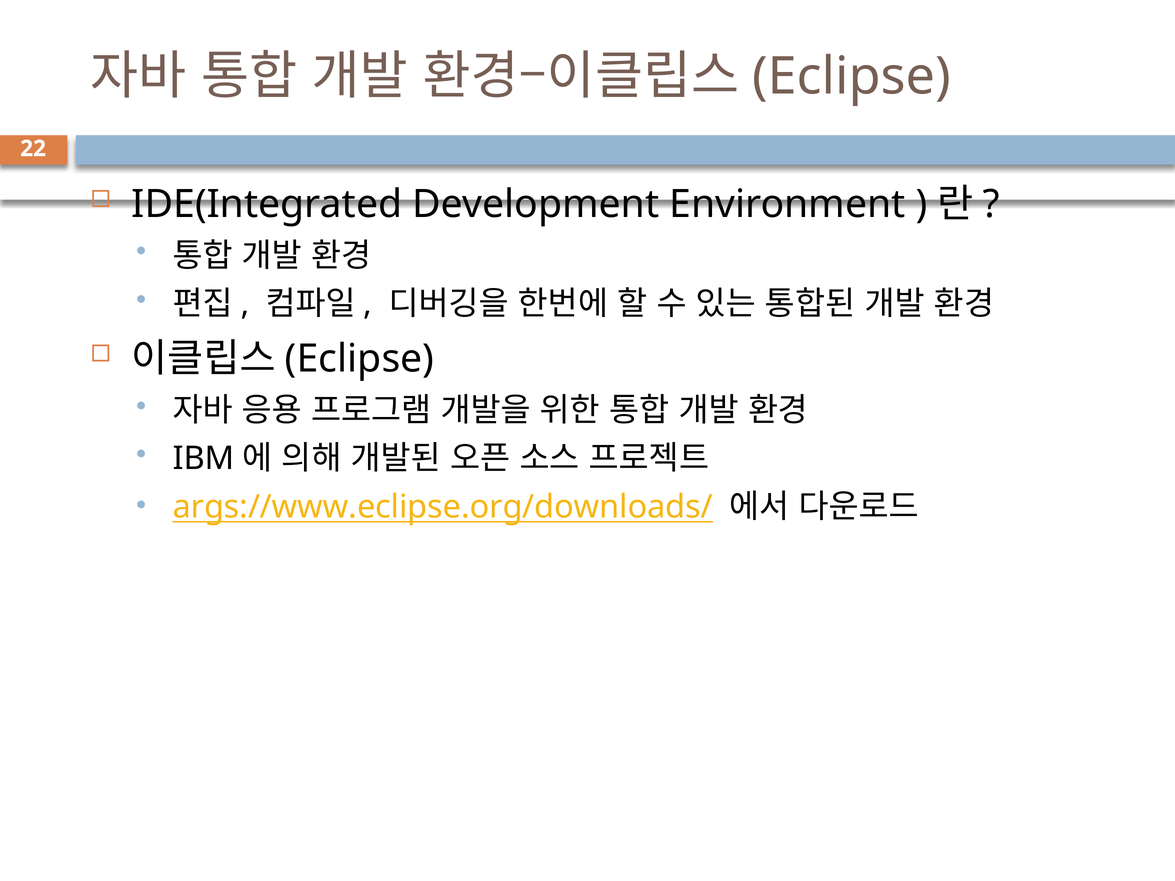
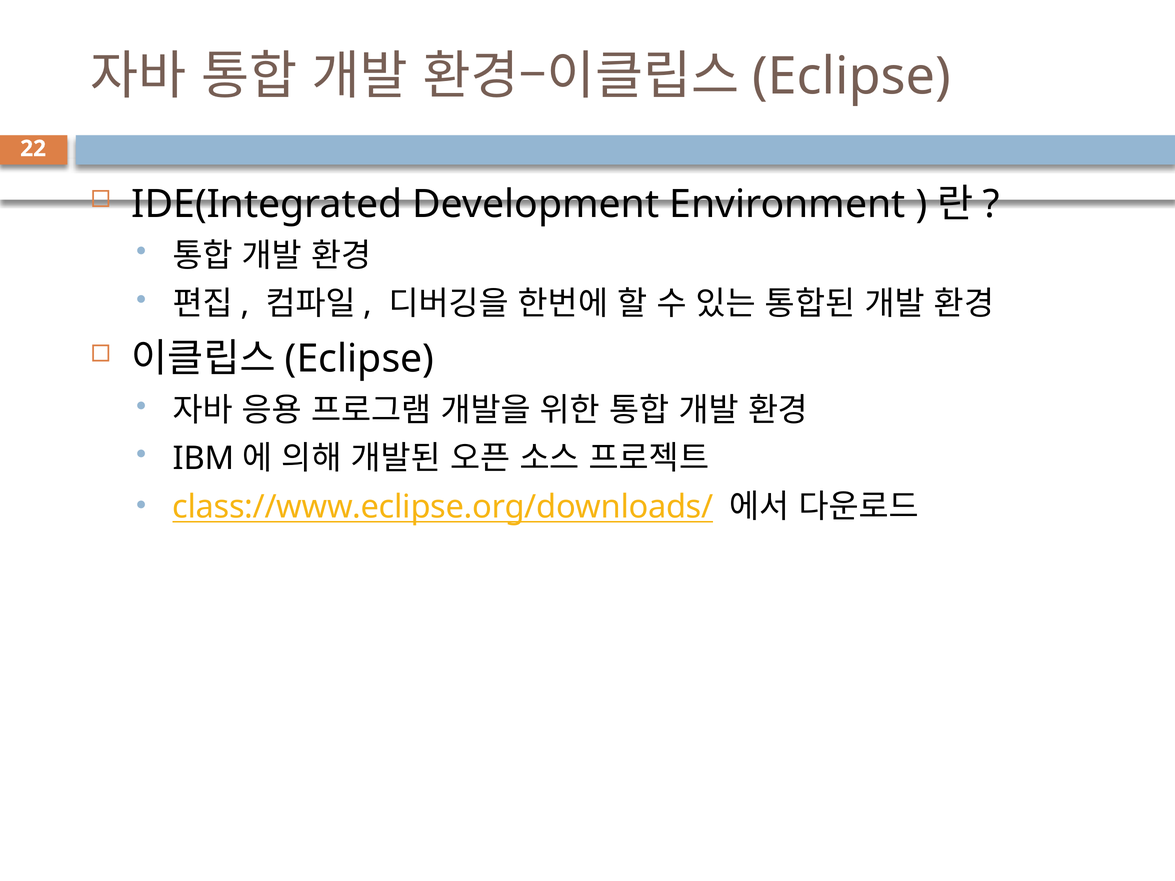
args://www.eclipse.org/downloads/: args://www.eclipse.org/downloads/ -> class://www.eclipse.org/downloads/
